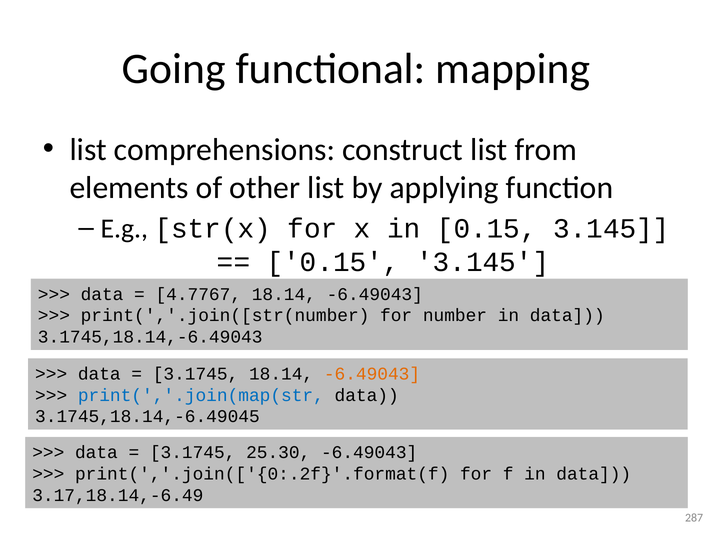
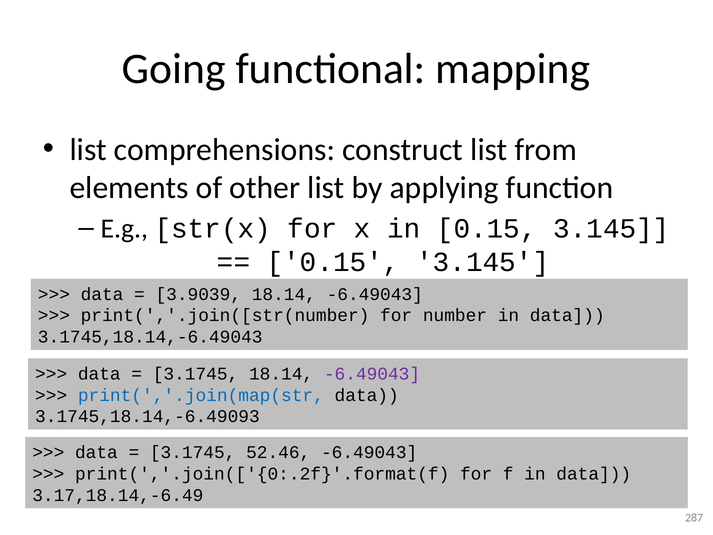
4.7767: 4.7767 -> 3.9039
-6.49043 at (372, 374) colour: orange -> purple
3.1745,18.14,-6.49045: 3.1745,18.14,-6.49045 -> 3.1745,18.14,-6.49093
25.30: 25.30 -> 52.46
